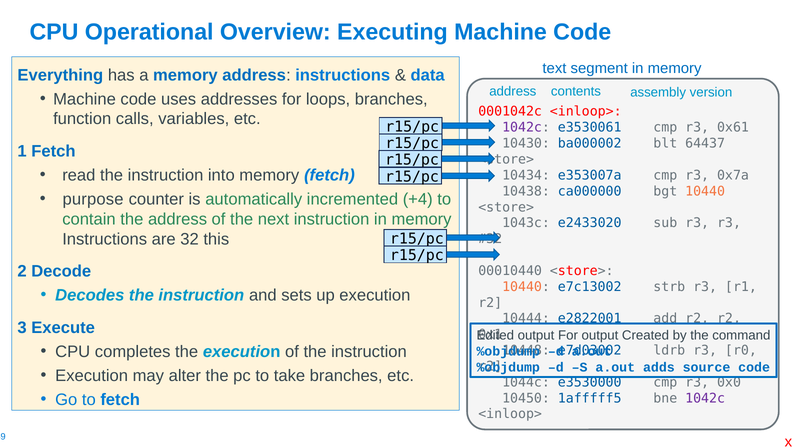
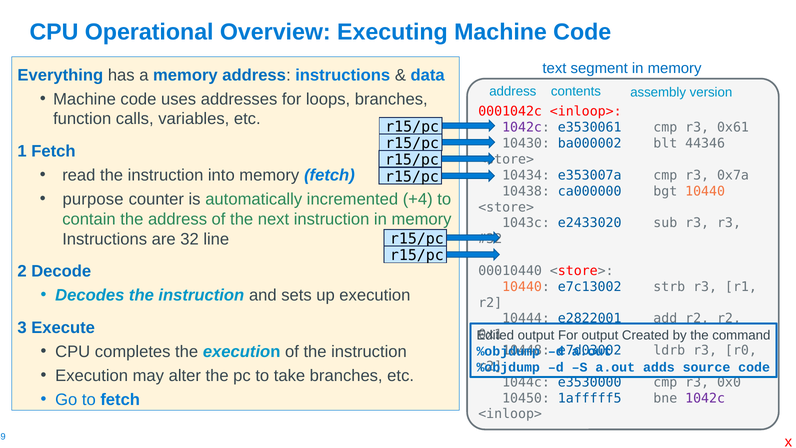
64437: 64437 -> 44346
this: this -> line
